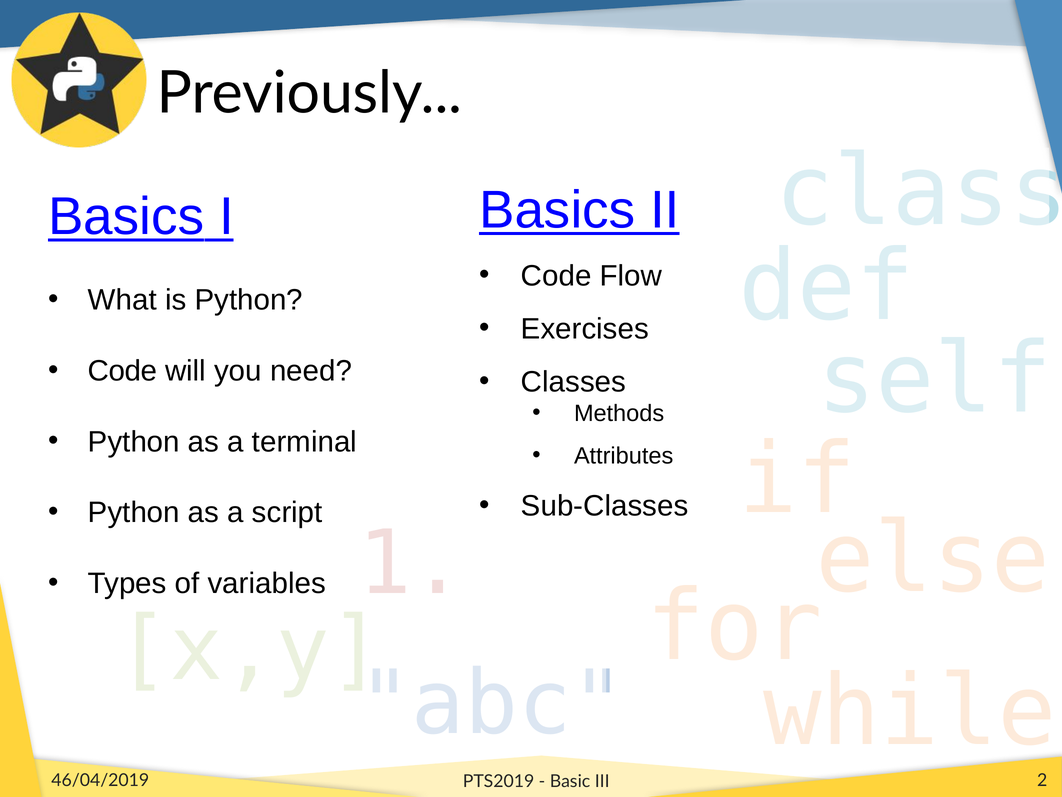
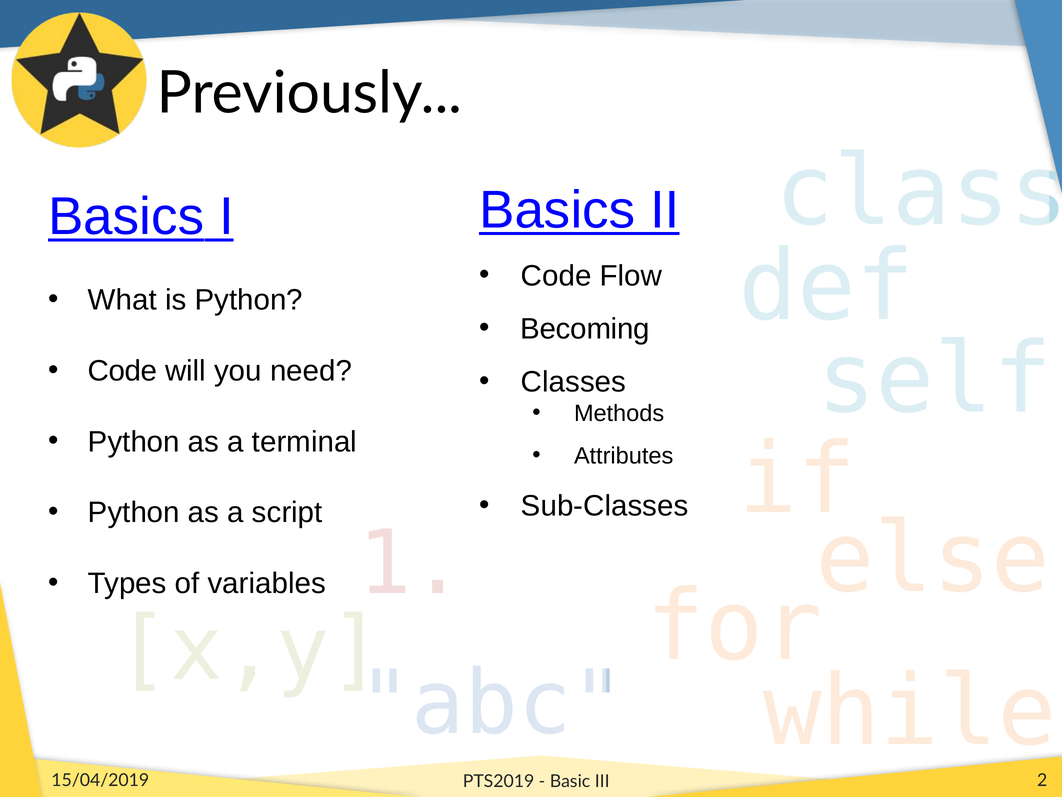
Exercises: Exercises -> Becoming
46/04/2019: 46/04/2019 -> 15/04/2019
